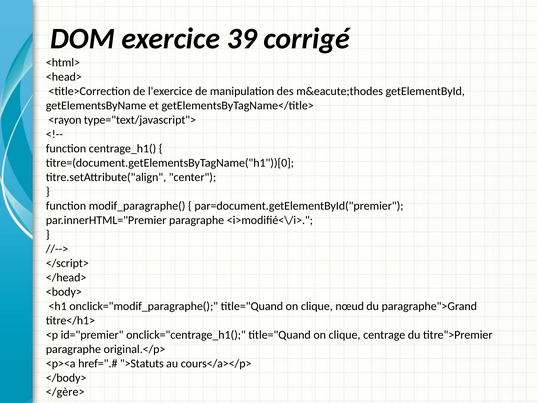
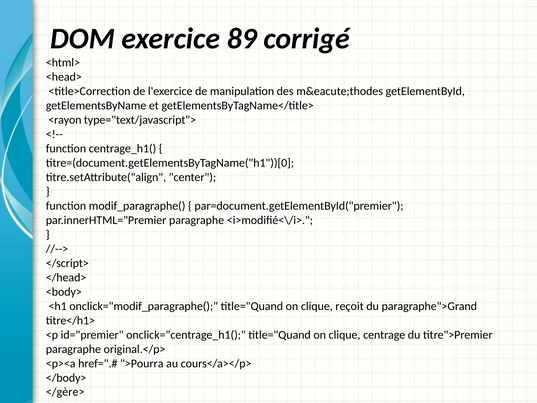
39: 39 -> 89
nœud: nœud -> reçoit
>Statuts: >Statuts -> >Pourra
